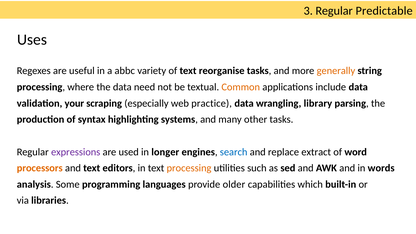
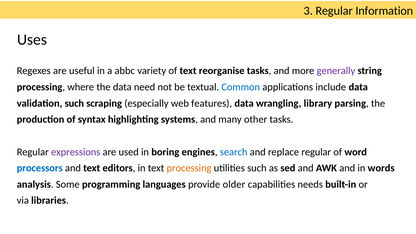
Predictable: Predictable -> Information
generally colour: orange -> purple
Common colour: orange -> blue
validation your: your -> such
practice: practice -> features
longer: longer -> boring
replace extract: extract -> regular
processors colour: orange -> blue
which: which -> needs
